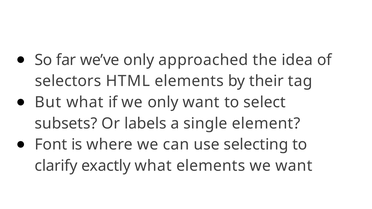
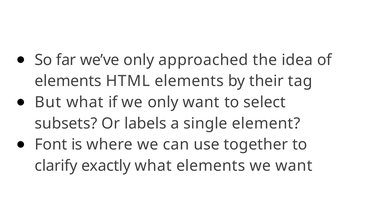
selectors at (68, 81): selectors -> elements
selecting: selecting -> together
